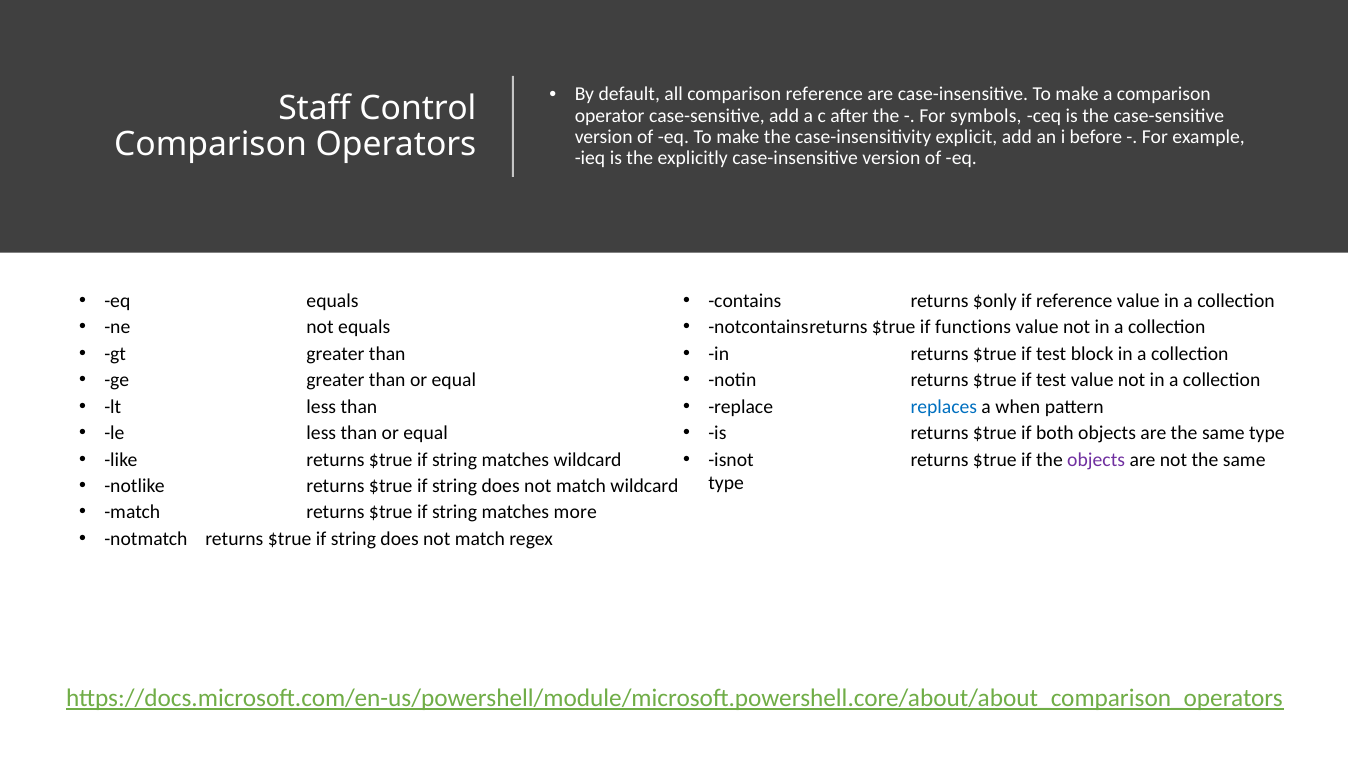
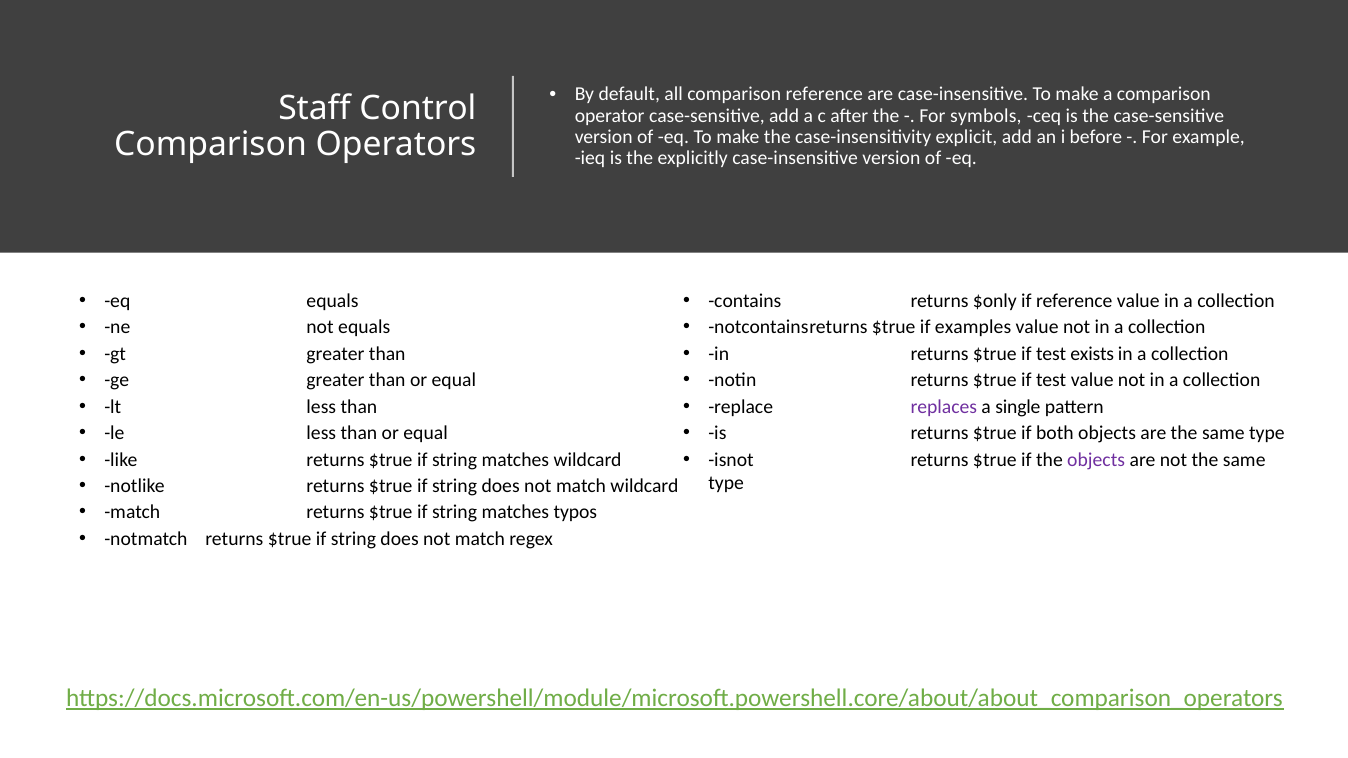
functions: functions -> examples
block: block -> exists
replaces colour: blue -> purple
when: when -> single
more: more -> typos
